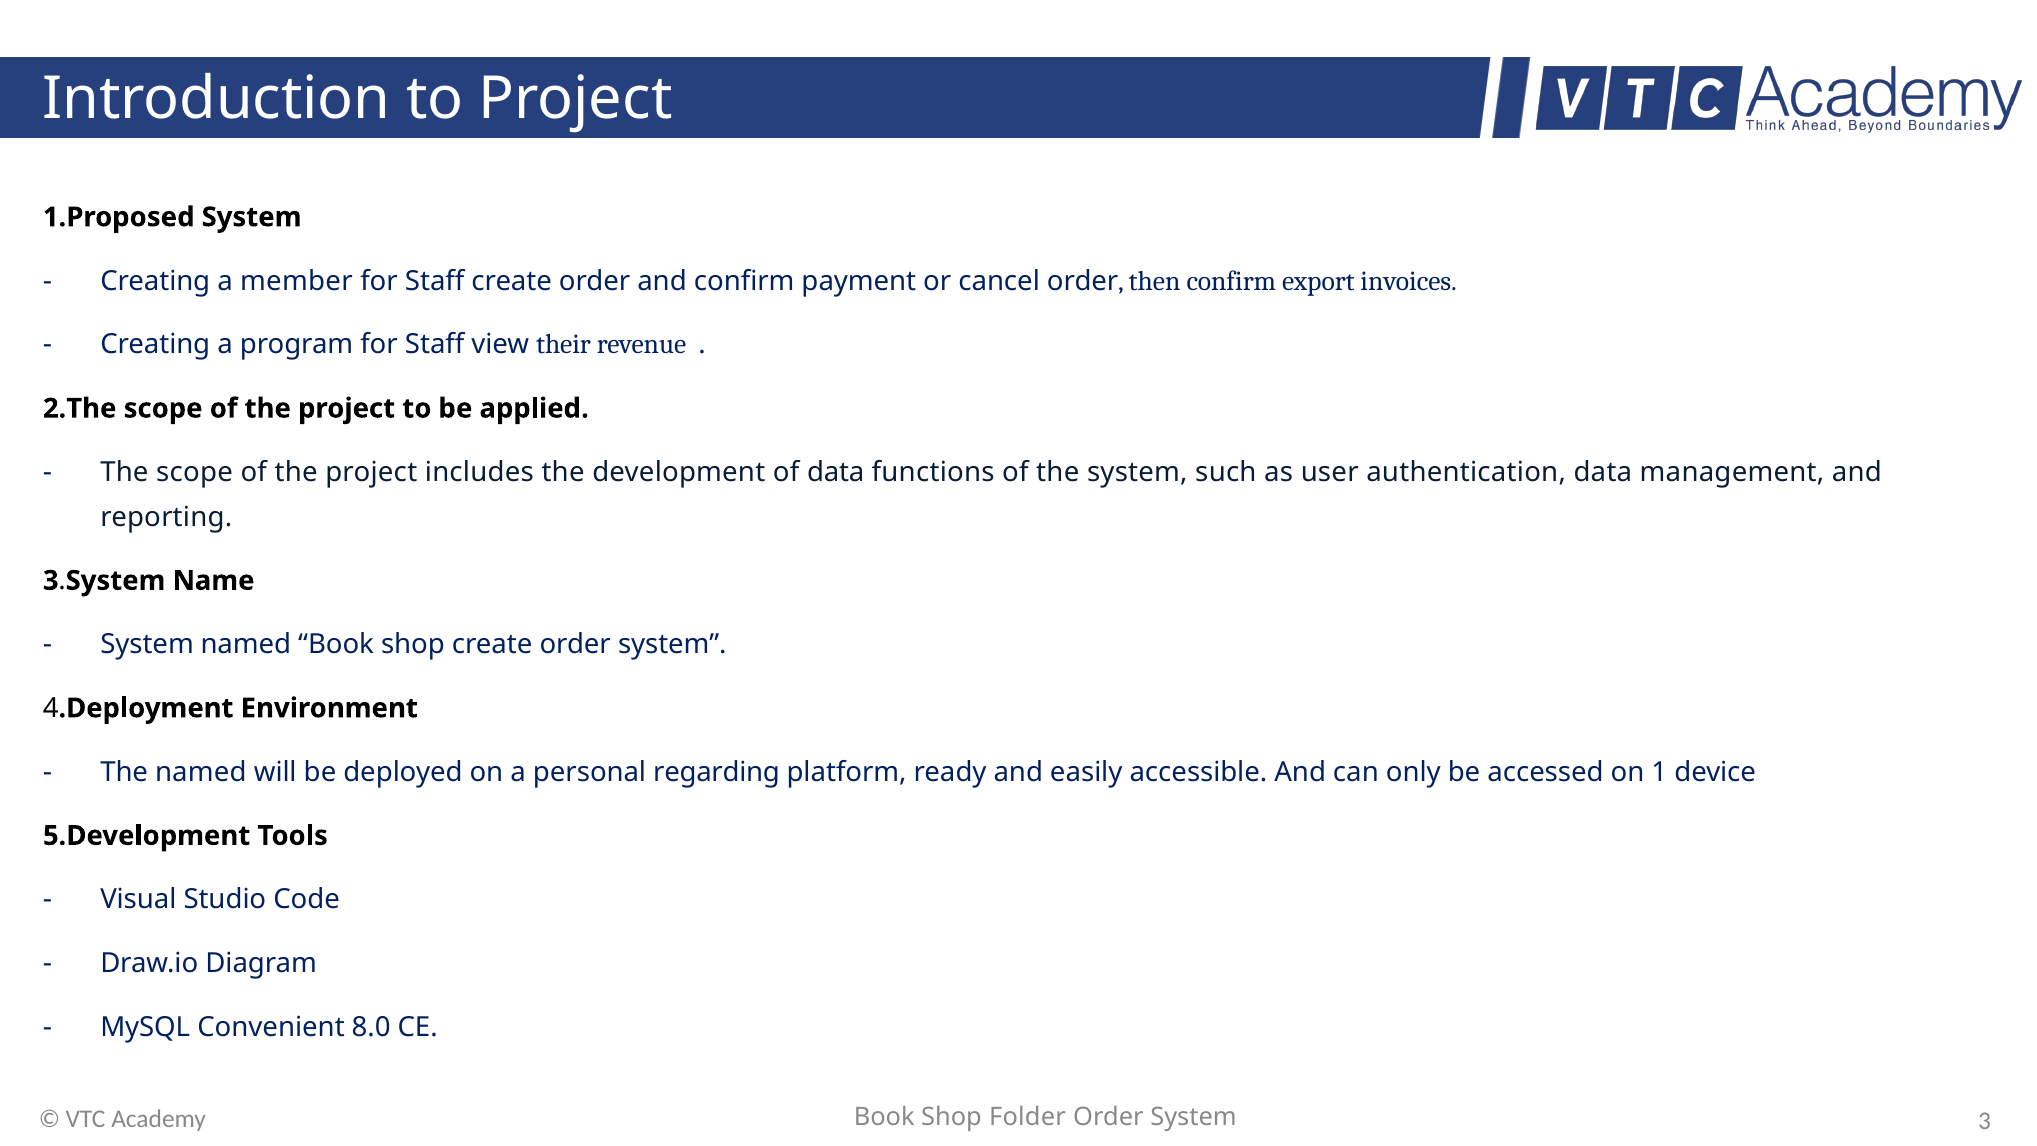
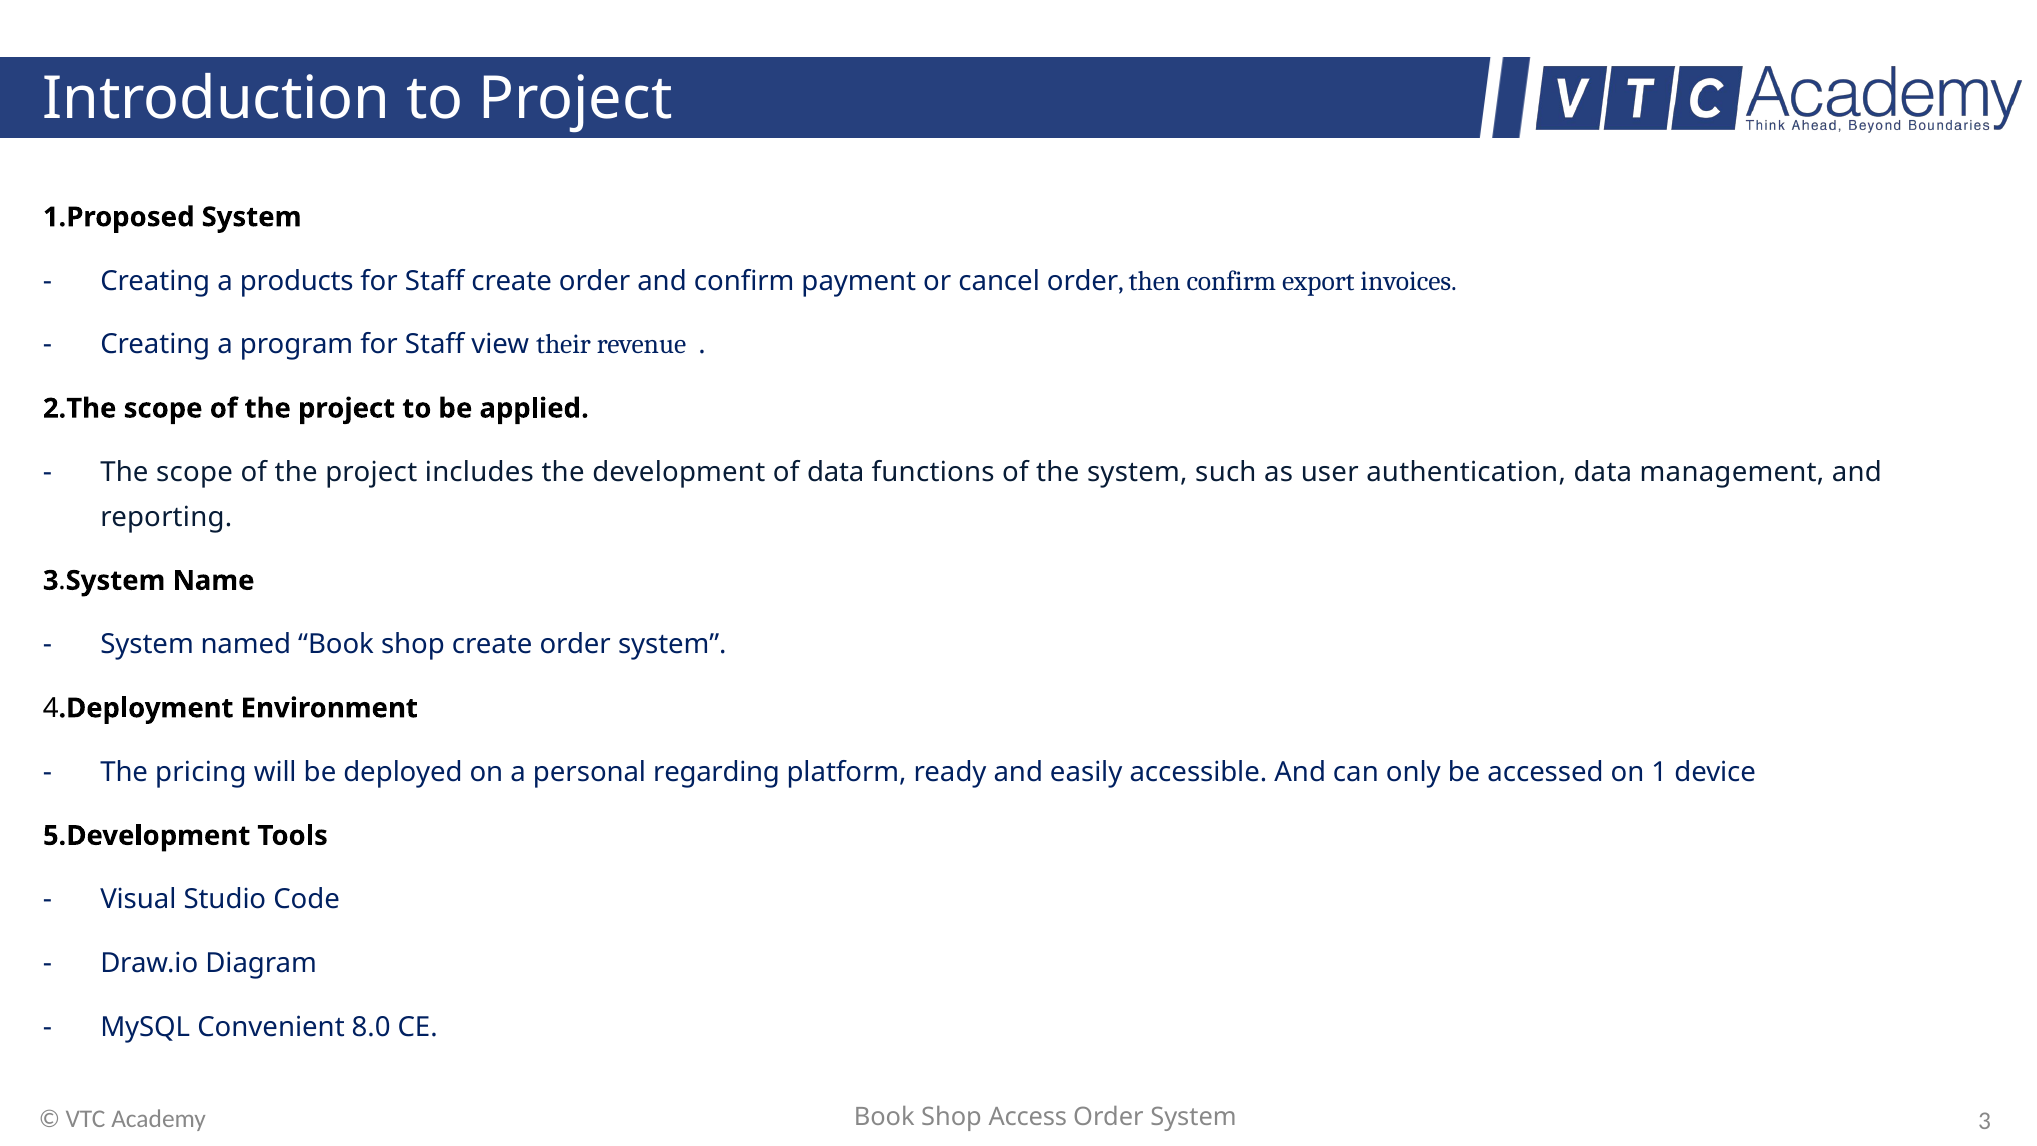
member: member -> products
The named: named -> pricing
Folder: Folder -> Access
